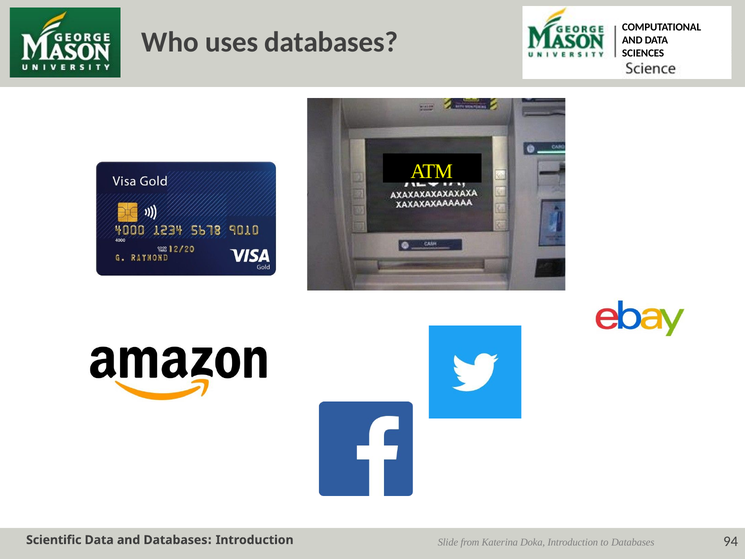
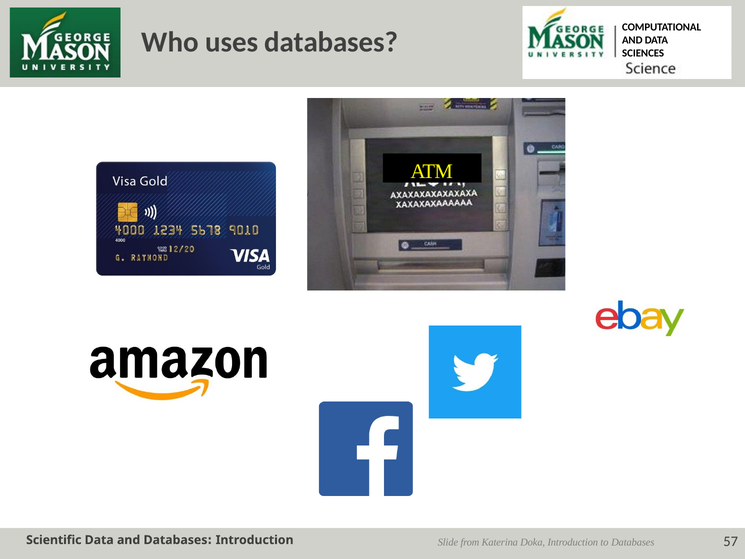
94: 94 -> 57
